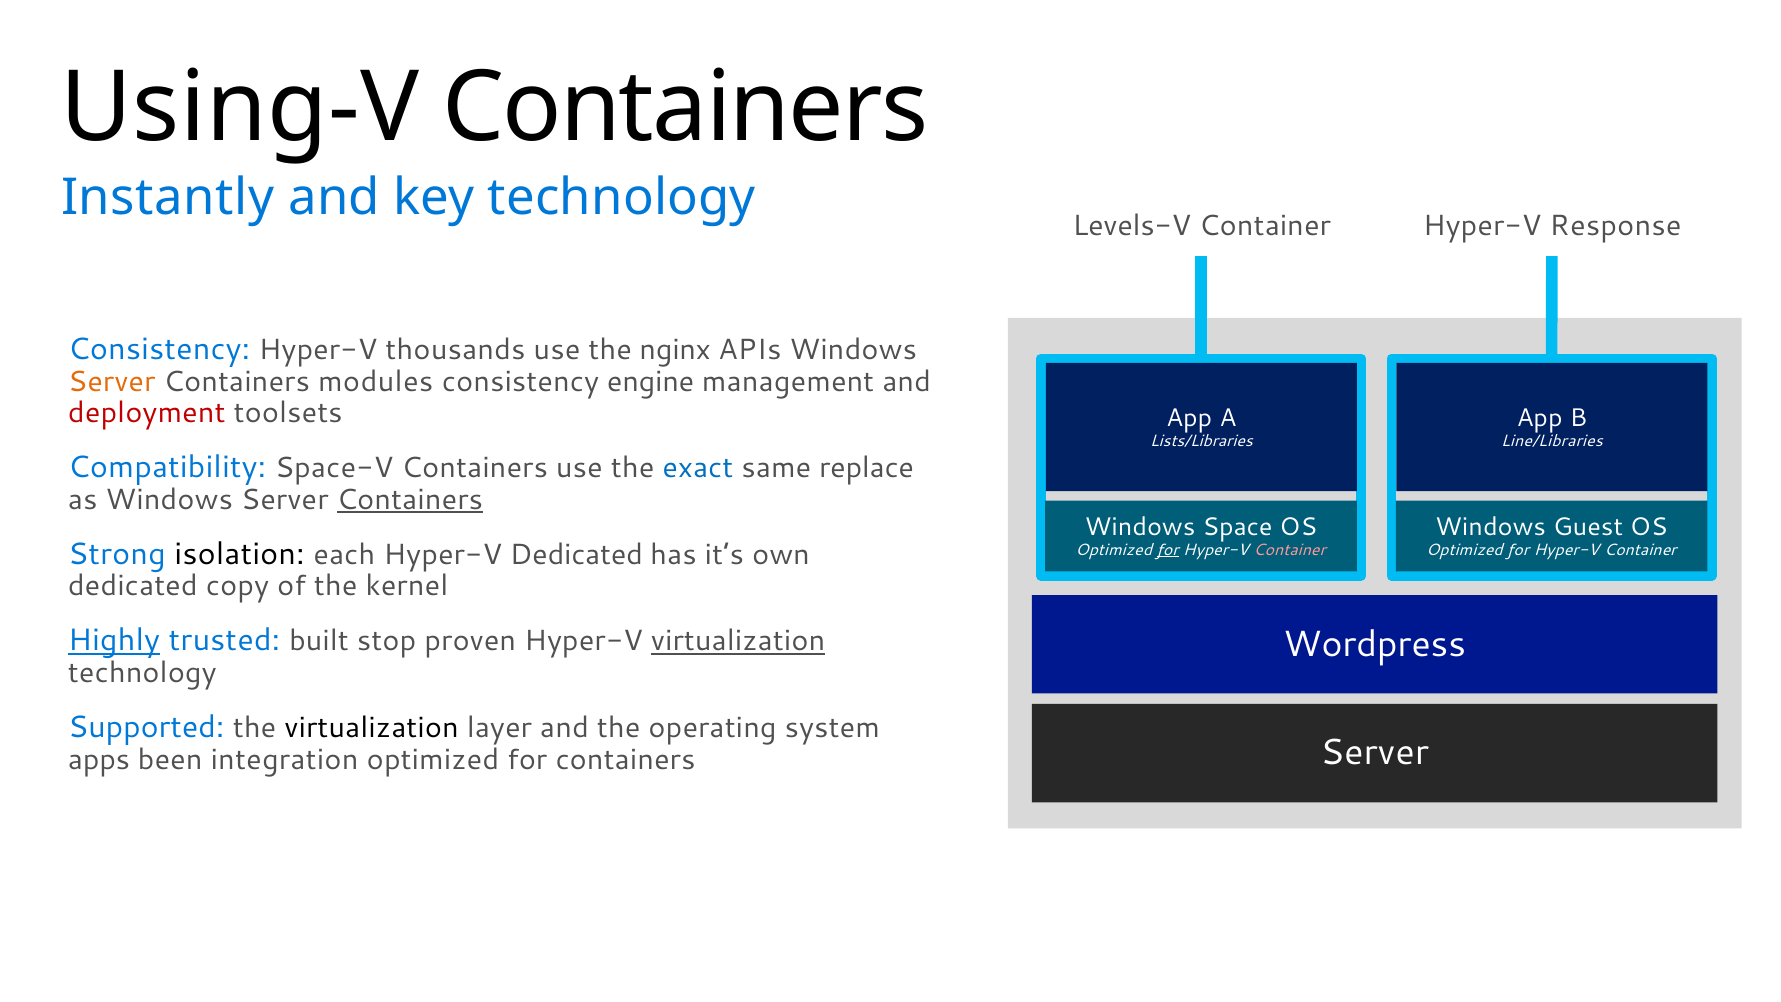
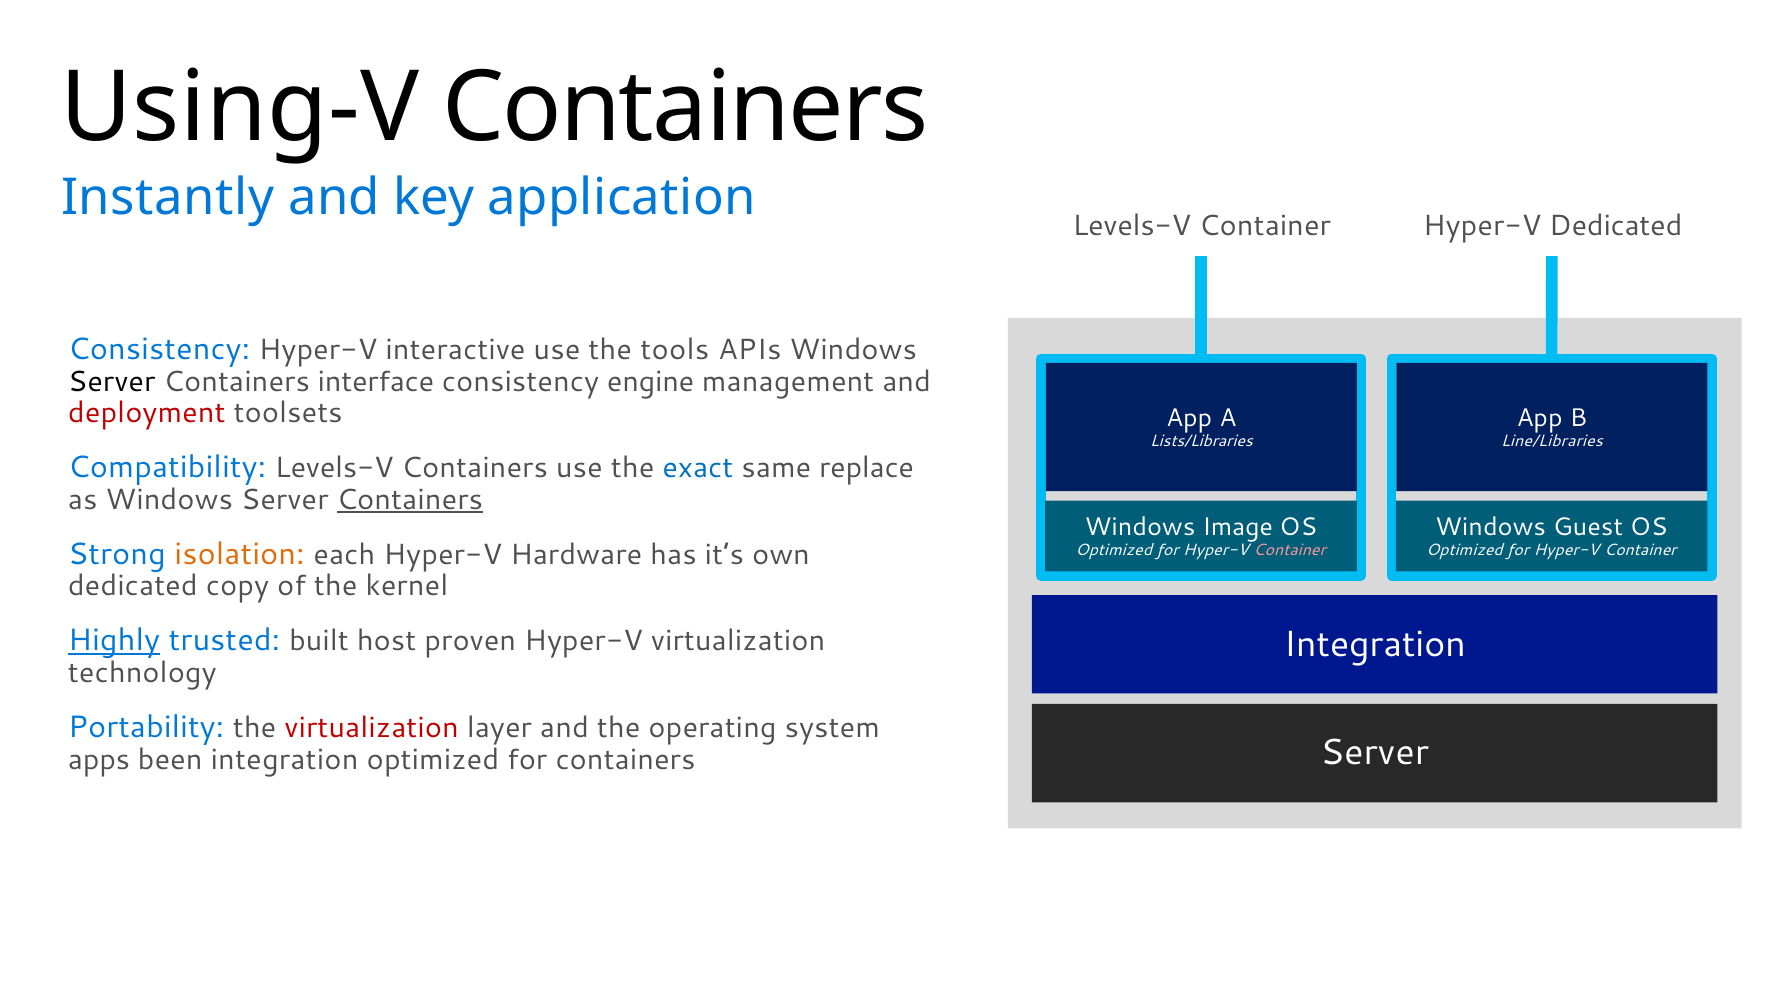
key technology: technology -> application
Hyper-V Response: Response -> Dedicated
thousands: thousands -> interactive
nginx: nginx -> tools
Server at (112, 381) colour: orange -> black
modules: modules -> interface
Compatibility Space-V: Space-V -> Levels-V
Space: Space -> Image
isolation colour: black -> orange
Hyper-V Dedicated: Dedicated -> Hardware
for at (1168, 550) underline: present -> none
stop: stop -> host
virtualization at (738, 641) underline: present -> none
Wordpress at (1375, 644): Wordpress -> Integration
Supported: Supported -> Portability
virtualization at (372, 728) colour: black -> red
